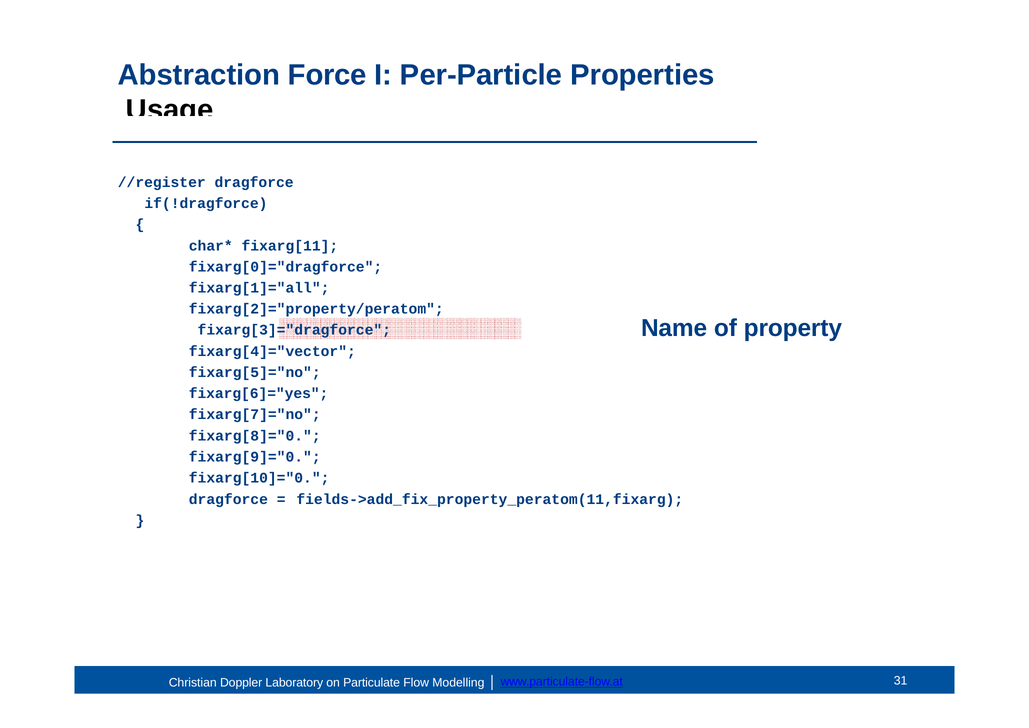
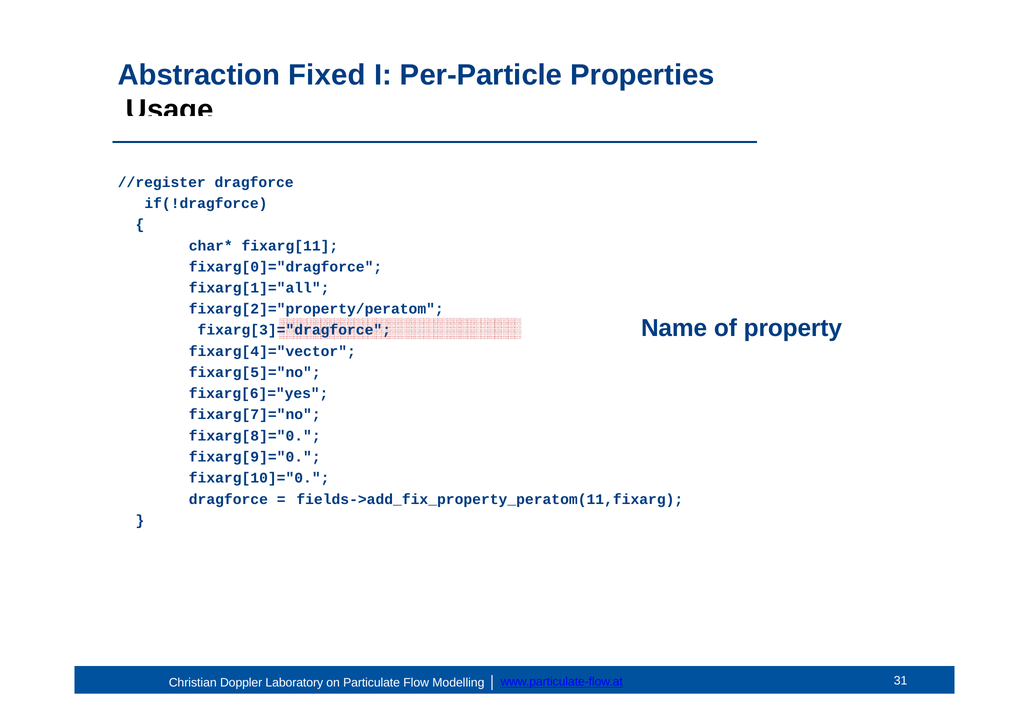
Force: Force -> Fixed
